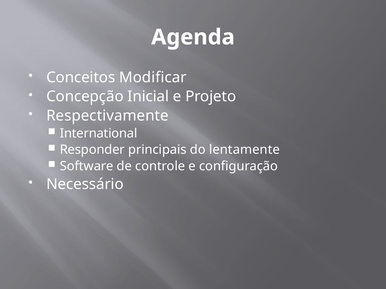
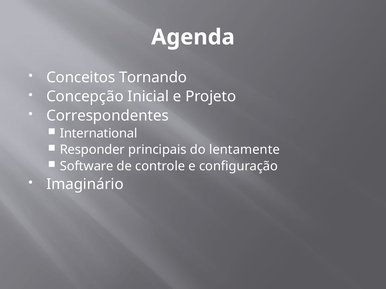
Modificar: Modificar -> Tornando
Respectivamente: Respectivamente -> Correspondentes
Necessário: Necessário -> Imaginário
